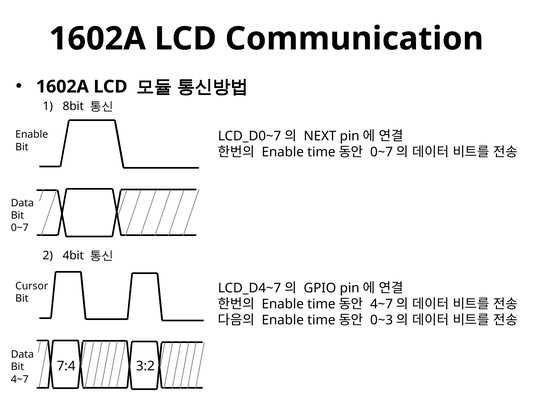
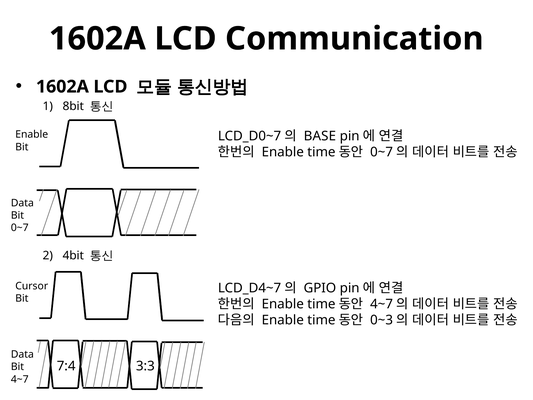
NEXT: NEXT -> BASE
3:2: 3:2 -> 3:3
